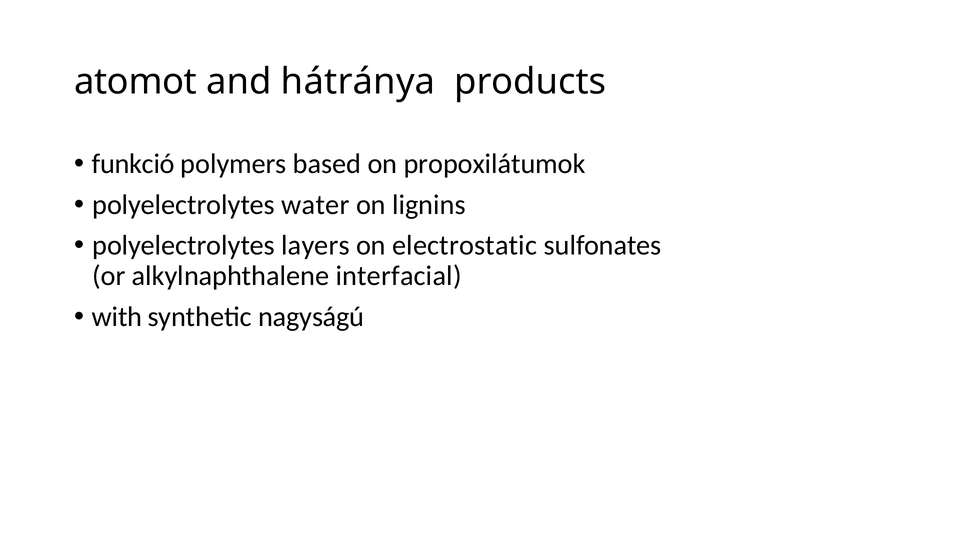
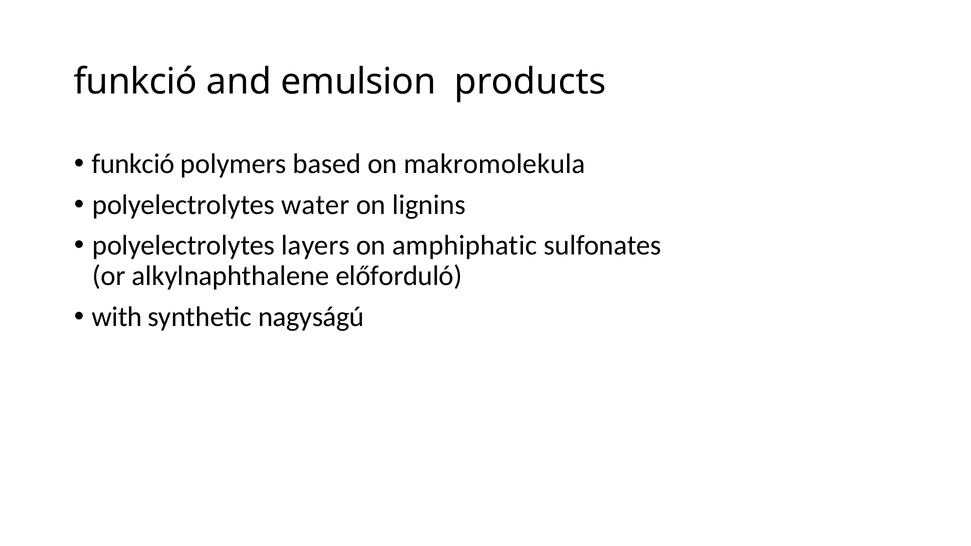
atomot at (136, 82): atomot -> funkció
hátránya: hátránya -> emulsion
propoxilátumok: propoxilátumok -> makromolekula
electrostatic: electrostatic -> amphiphatic
interfacial: interfacial -> előforduló
